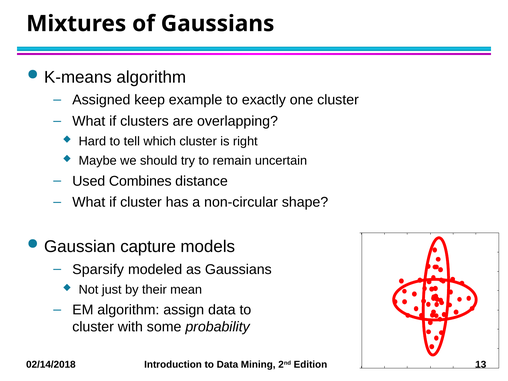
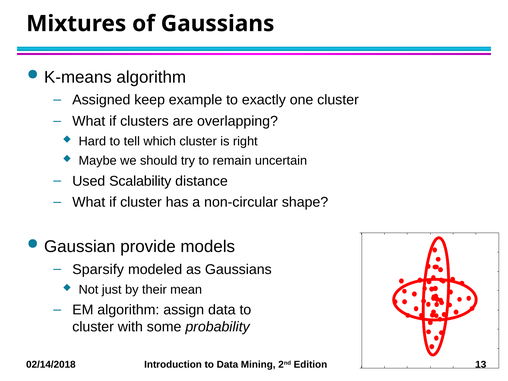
Combines: Combines -> Scalability
capture: capture -> provide
